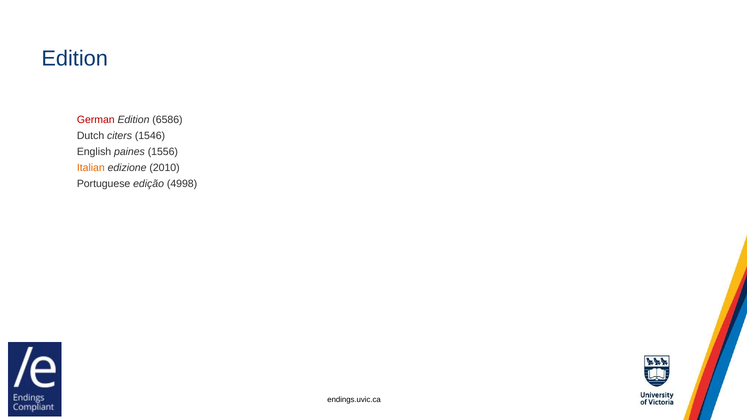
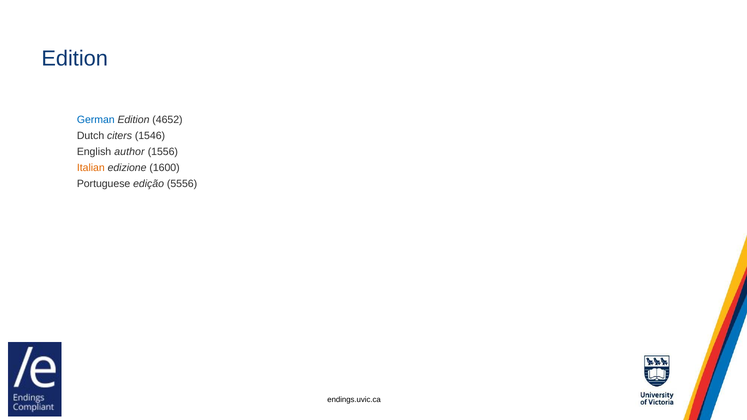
German colour: red -> blue
6586: 6586 -> 4652
paines: paines -> author
2010: 2010 -> 1600
4998: 4998 -> 5556
